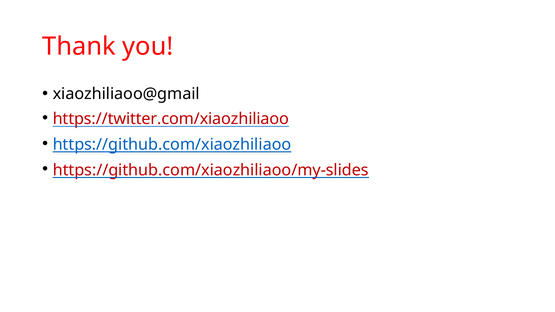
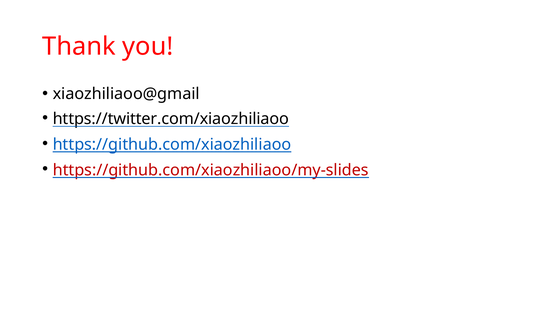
https://twitter.com/xiaozhiliaoo colour: red -> black
